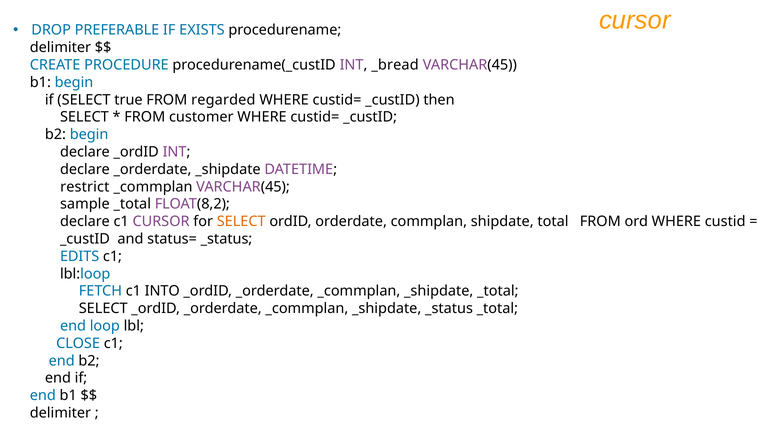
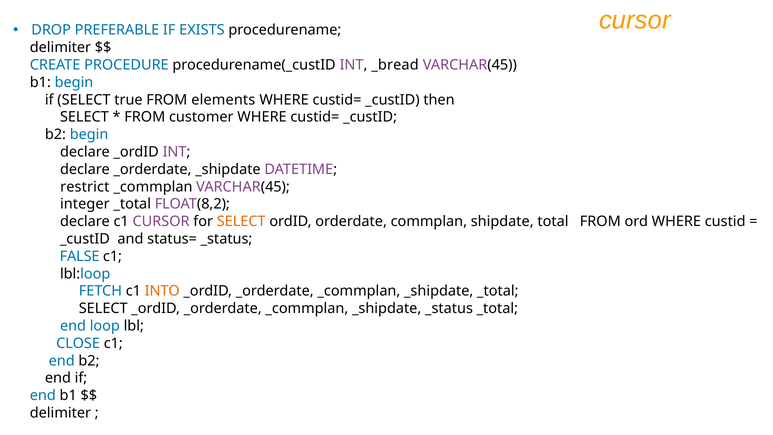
regarded: regarded -> elements
sample: sample -> integer
EDITS: EDITS -> FALSE
INTO colour: black -> orange
